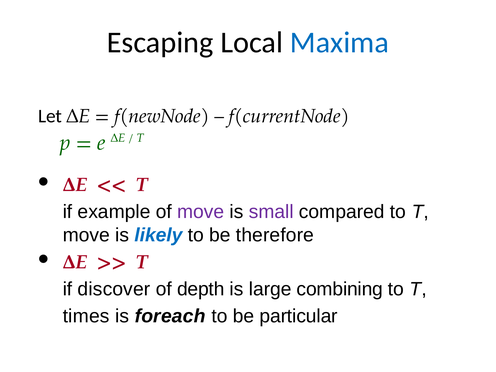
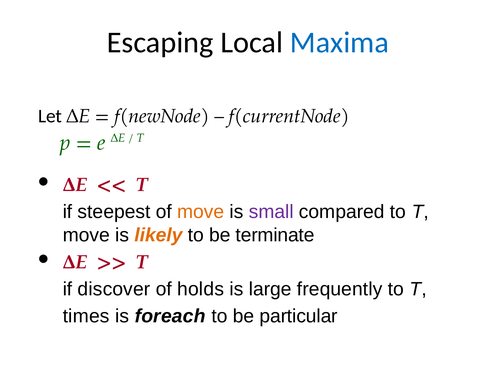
example: example -> steepest
move at (201, 212) colour: purple -> orange
likely colour: blue -> orange
therefore: therefore -> terminate
depth: depth -> holds
combining: combining -> frequently
